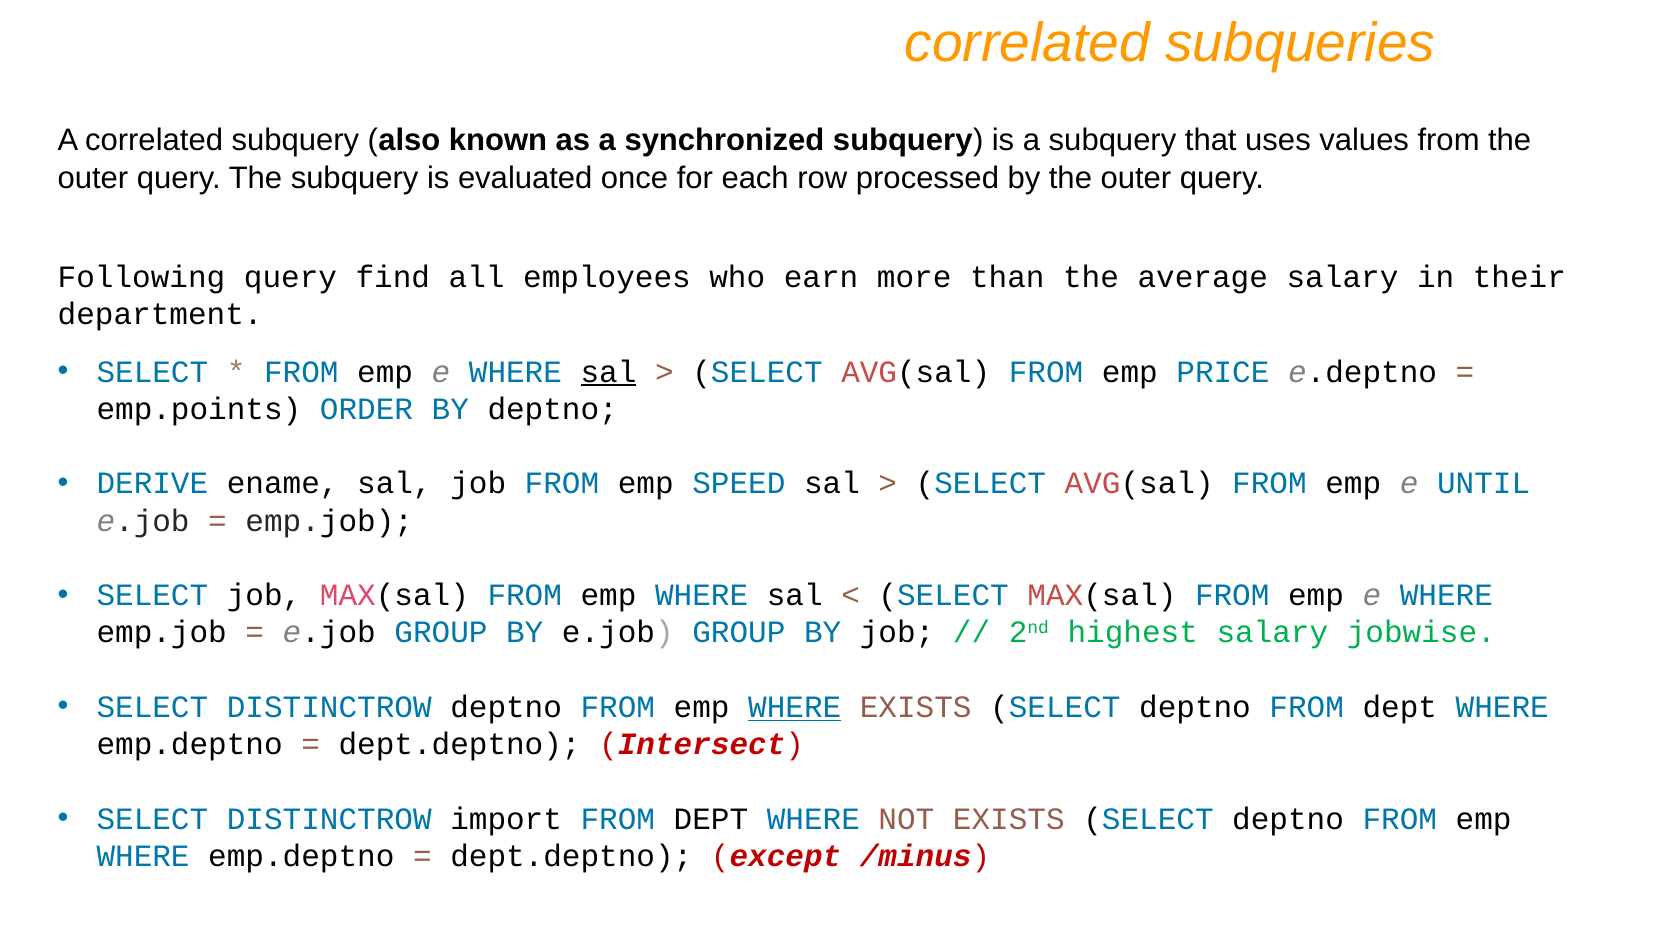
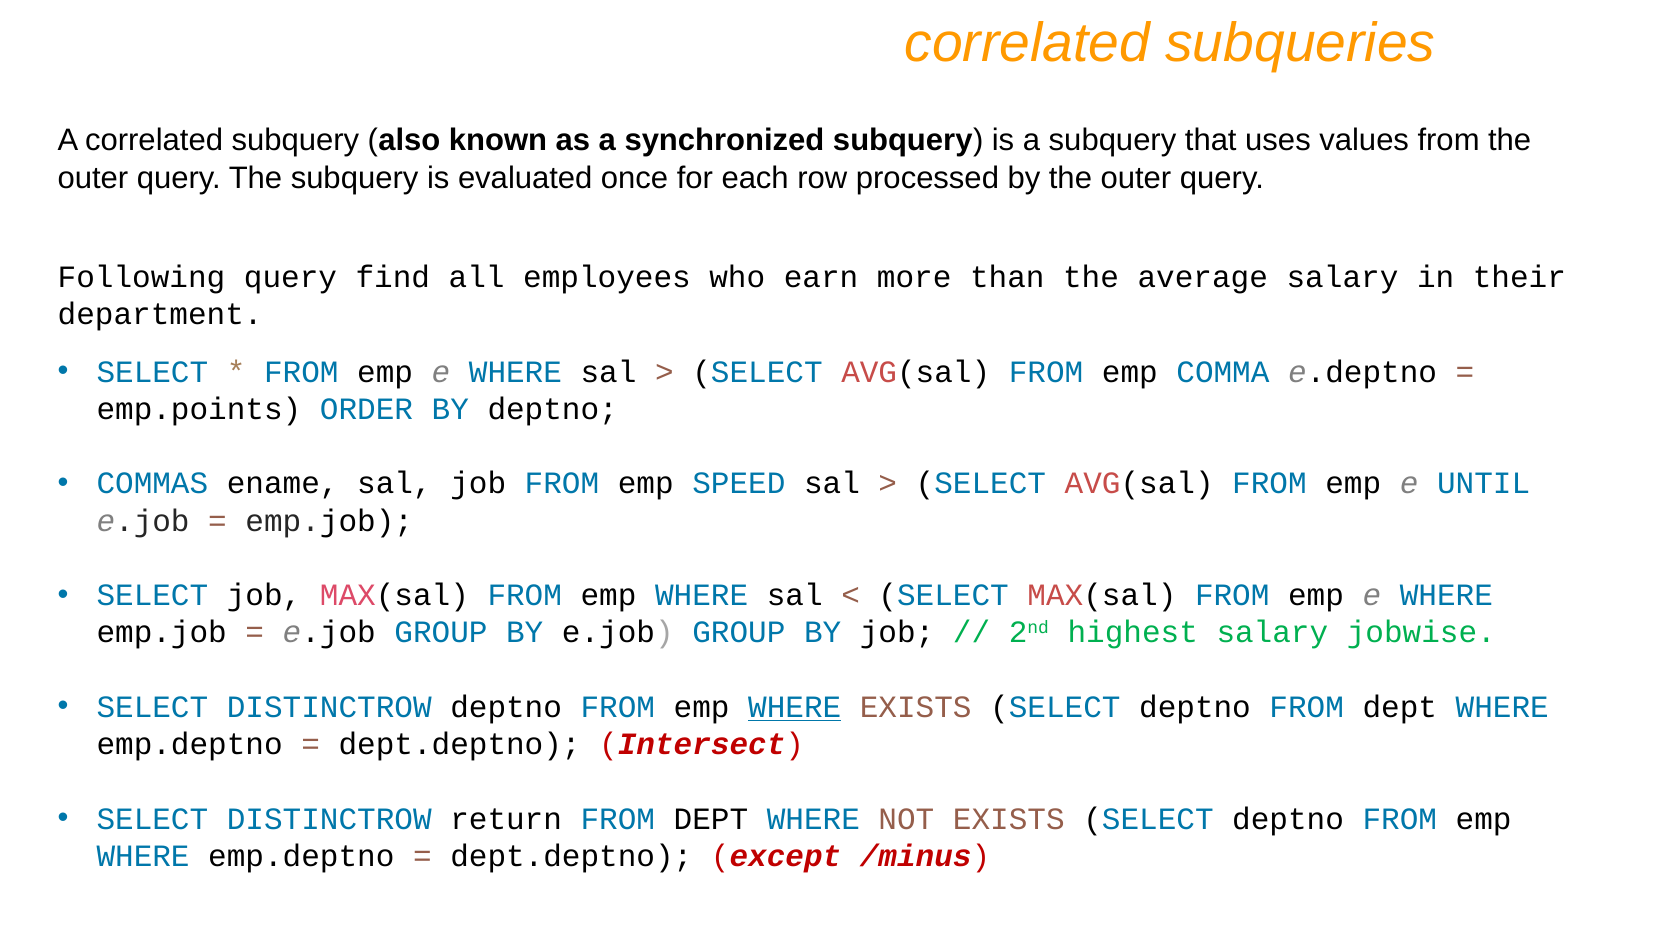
sal at (609, 372) underline: present -> none
PRICE: PRICE -> COMMA
DERIVE: DERIVE -> COMMAS
import: import -> return
